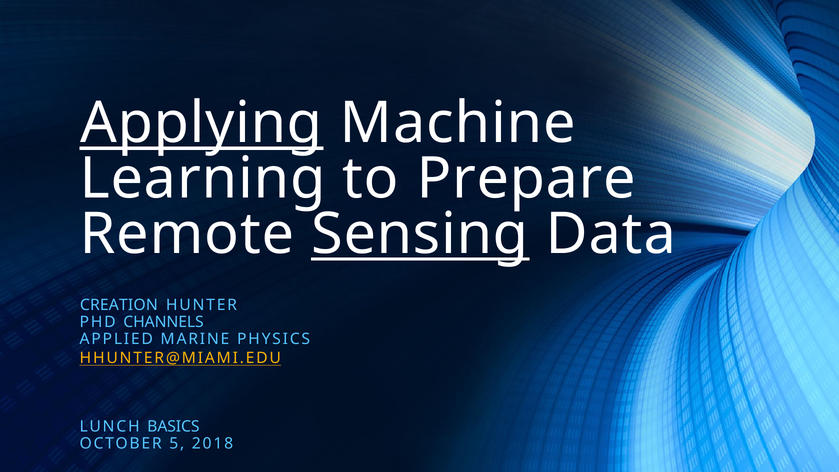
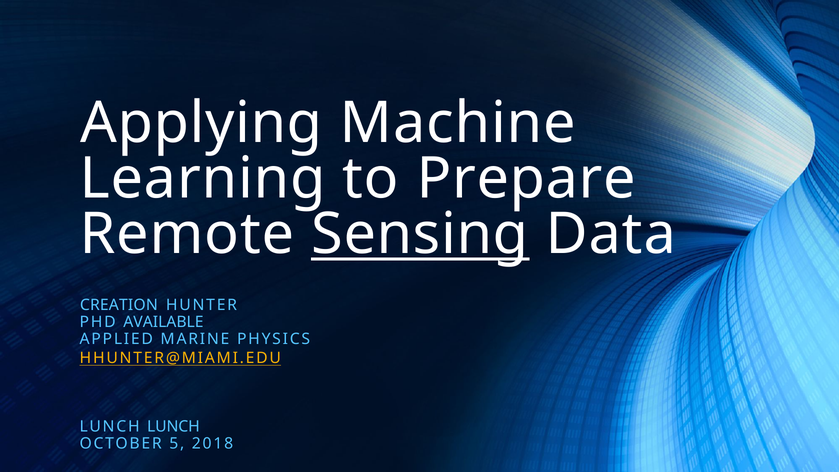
Applying underline: present -> none
CHANNELS: CHANNELS -> AVAILABLE
LUNCH BASICS: BASICS -> LUNCH
